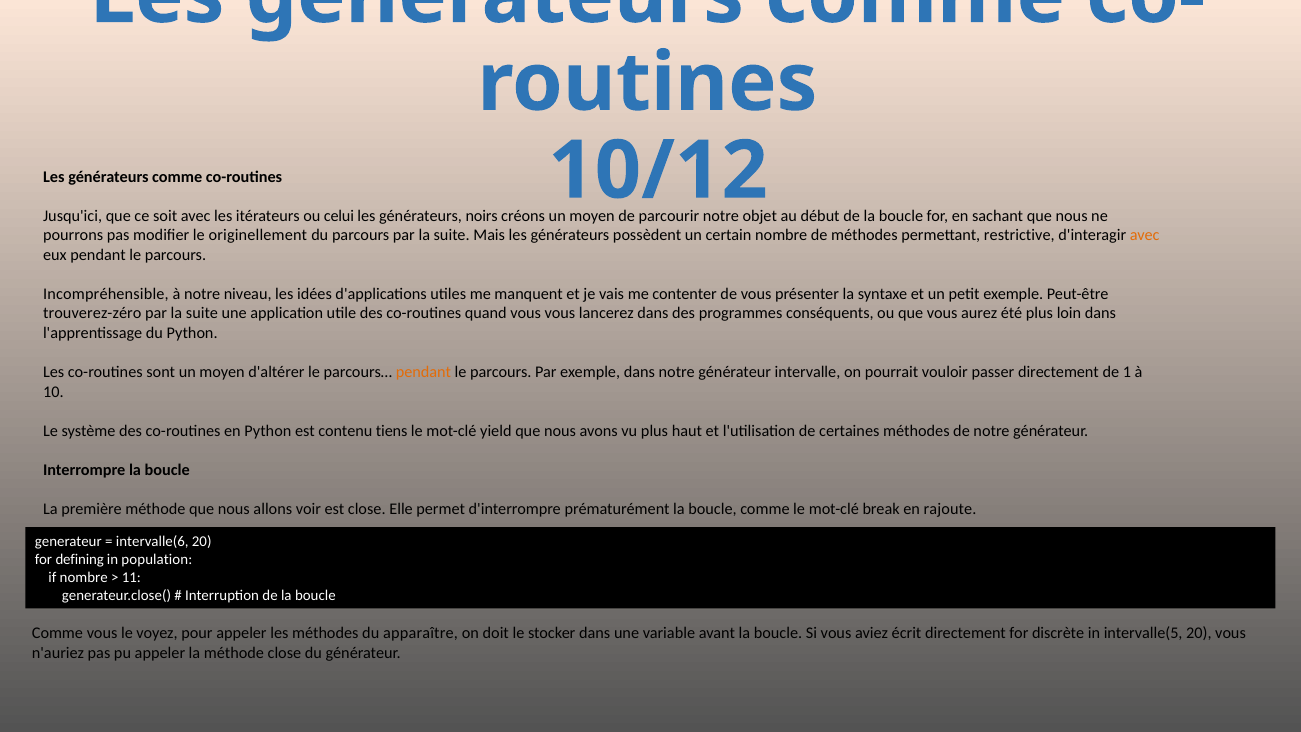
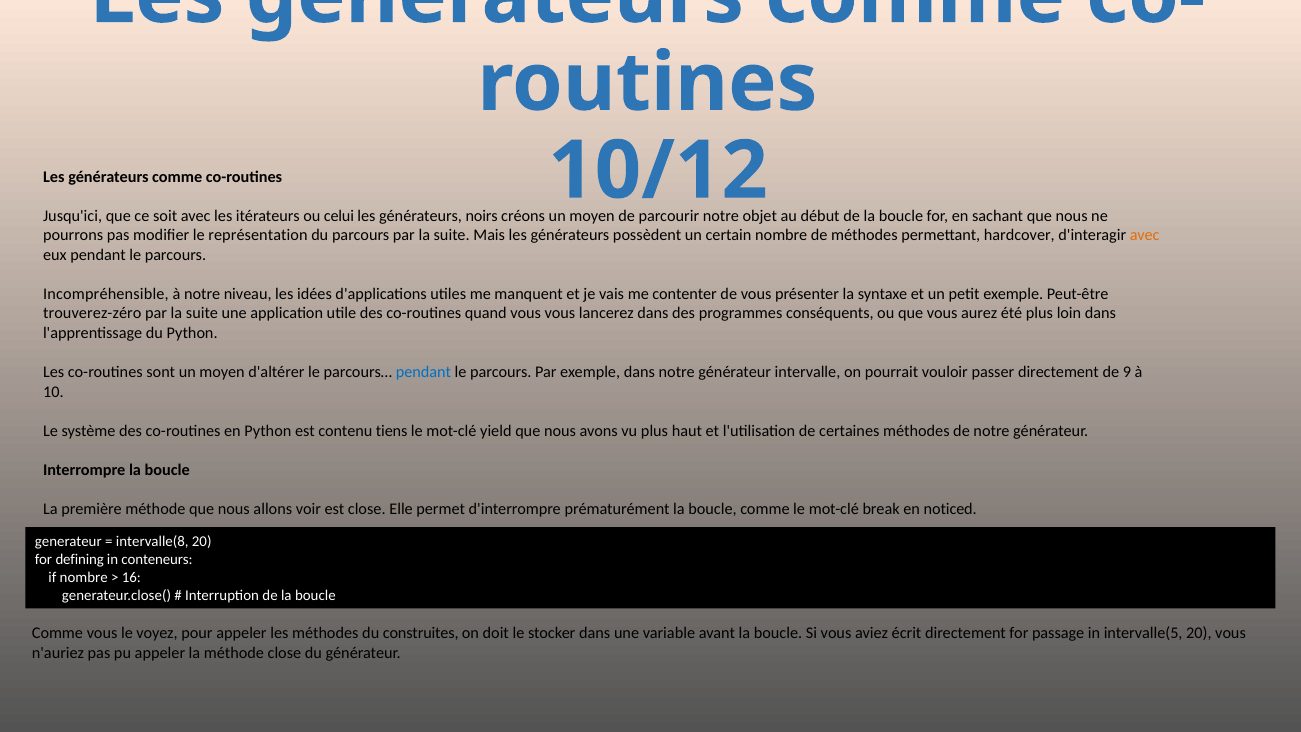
originellement: originellement -> représentation
restrictive: restrictive -> hardcover
pendant at (423, 372) colour: orange -> blue
1: 1 -> 9
rajoute: rajoute -> noticed
intervalle(6: intervalle(6 -> intervalle(8
population: population -> conteneurs
11: 11 -> 16
apparaître: apparaître -> construites
discrète: discrète -> passage
